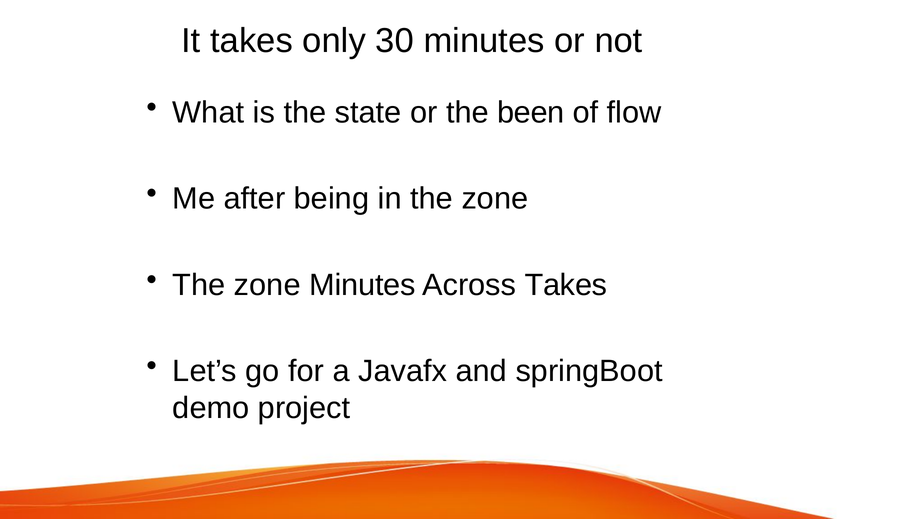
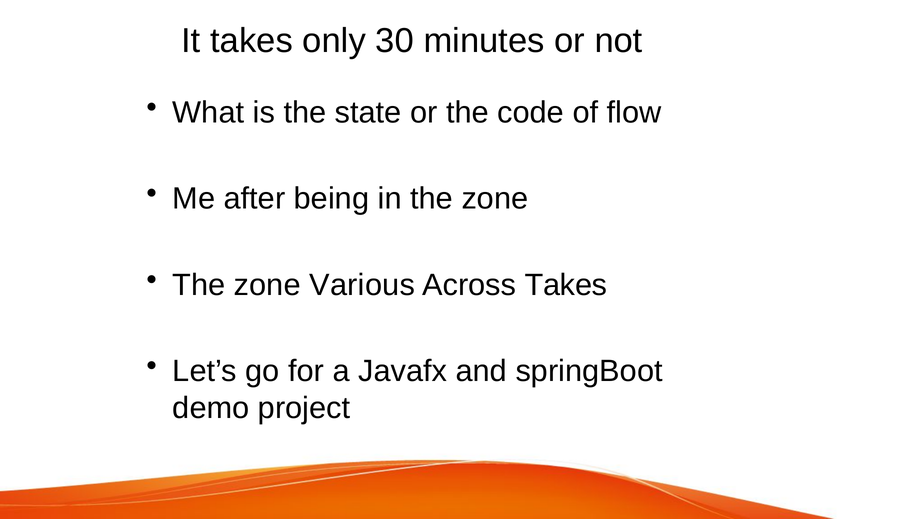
been: been -> code
zone Minutes: Minutes -> Various
